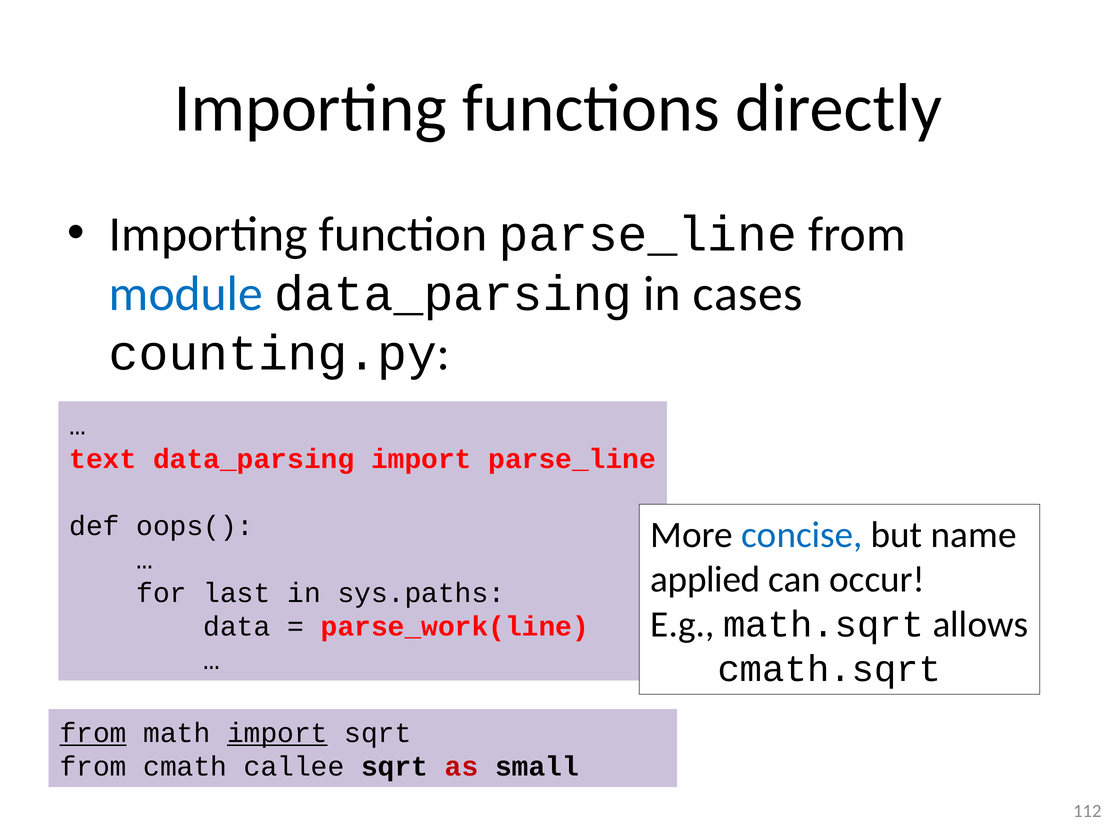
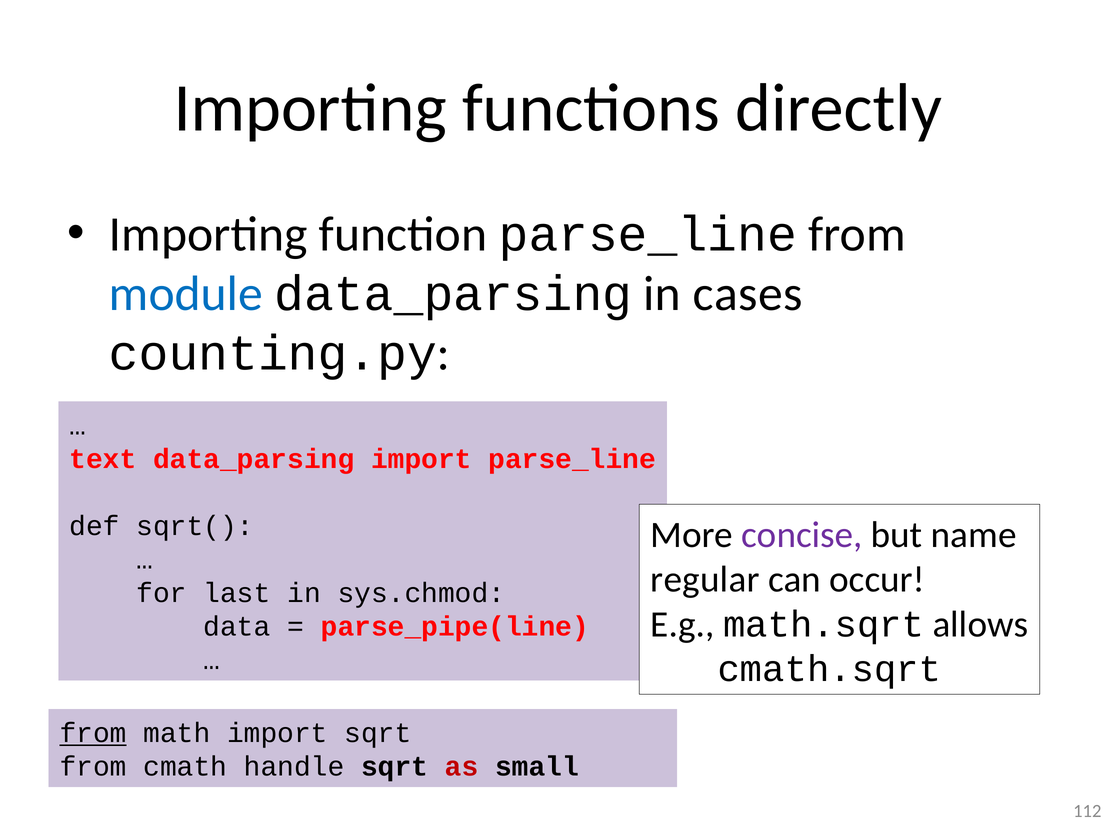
oops(: oops( -> sqrt(
concise colour: blue -> purple
applied: applied -> regular
sys.paths: sys.paths -> sys.chmod
parse_work(line: parse_work(line -> parse_pipe(line
import at (277, 733) underline: present -> none
callee: callee -> handle
